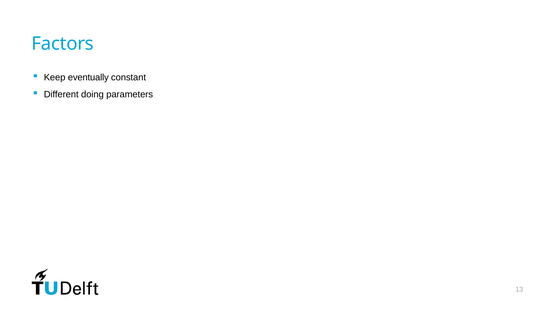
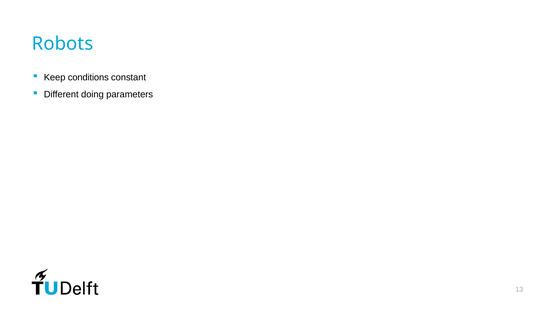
Factors: Factors -> Robots
eventually: eventually -> conditions
